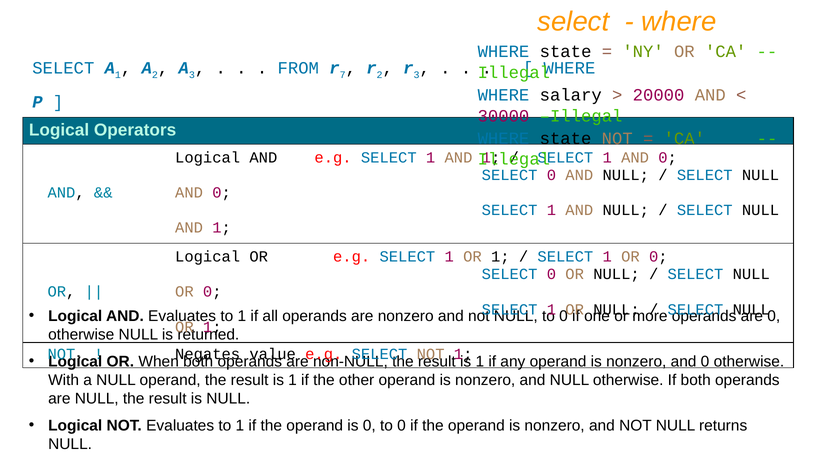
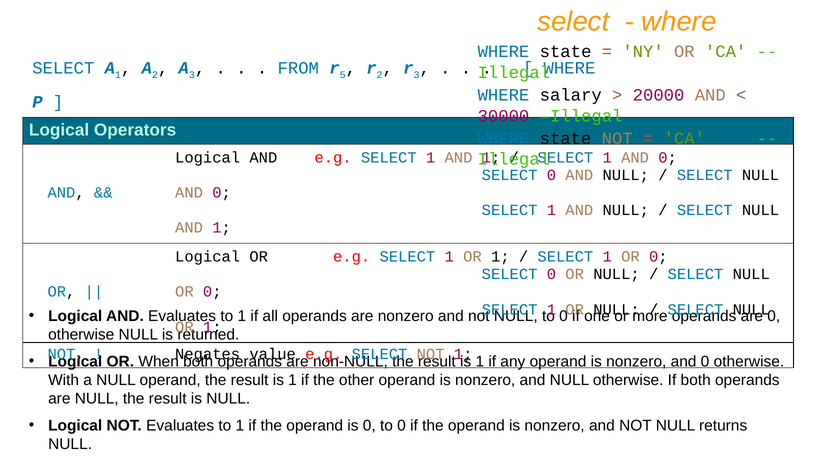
7: 7 -> 5
